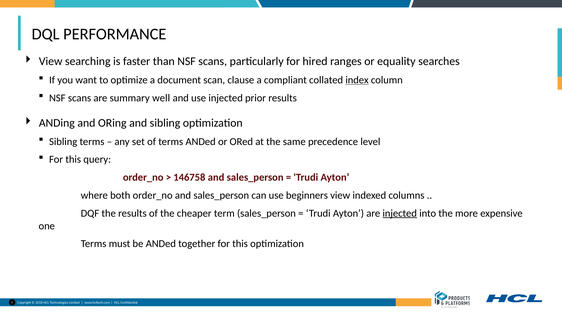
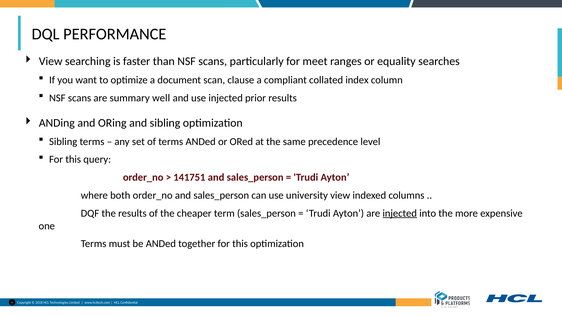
hired: hired -> meet
index underline: present -> none
146758: 146758 -> 141751
beginners: beginners -> university
